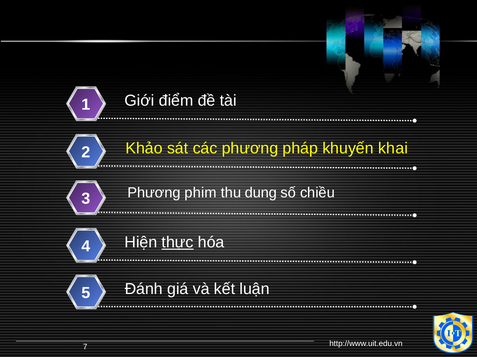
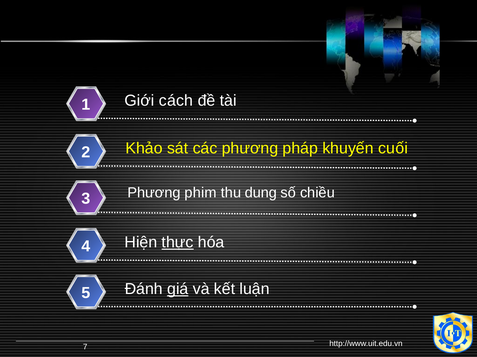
điểm: điểm -> cách
khai: khai -> cuối
giá underline: none -> present
